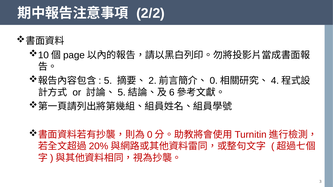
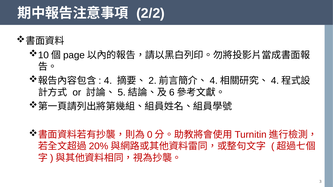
5 at (108, 81): 5 -> 4
0 at (214, 81): 0 -> 4
